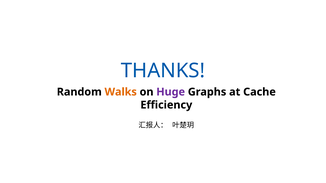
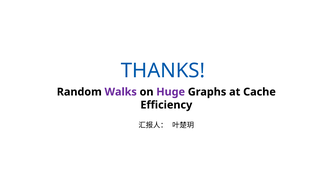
Walks colour: orange -> purple
